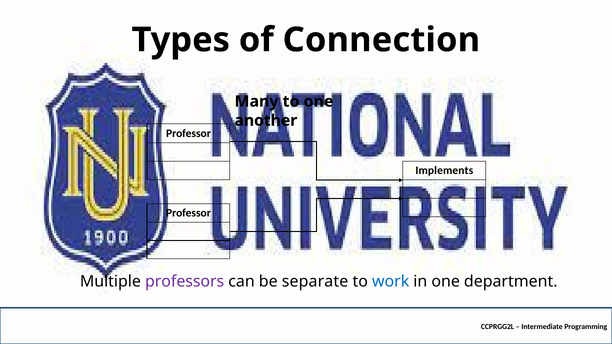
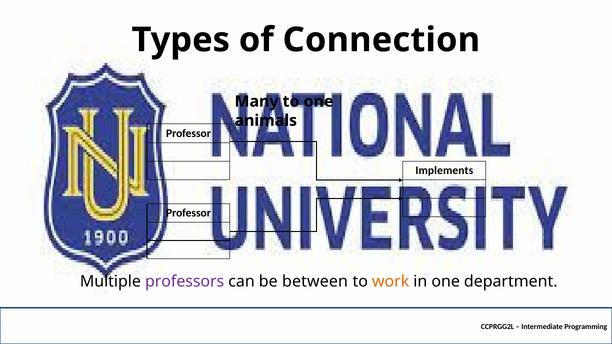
another: another -> animals
separate: separate -> between
work colour: blue -> orange
